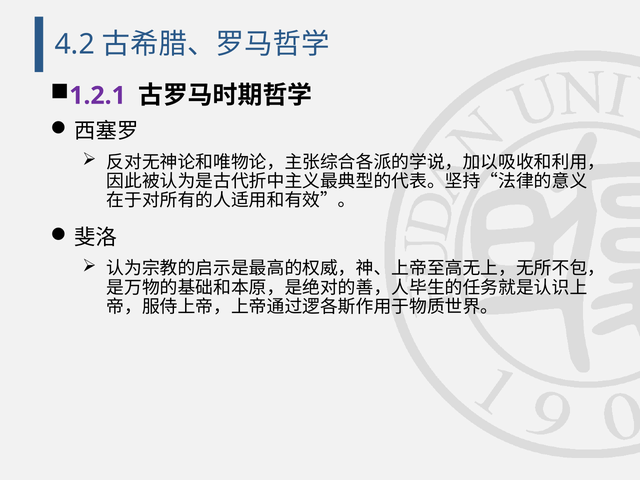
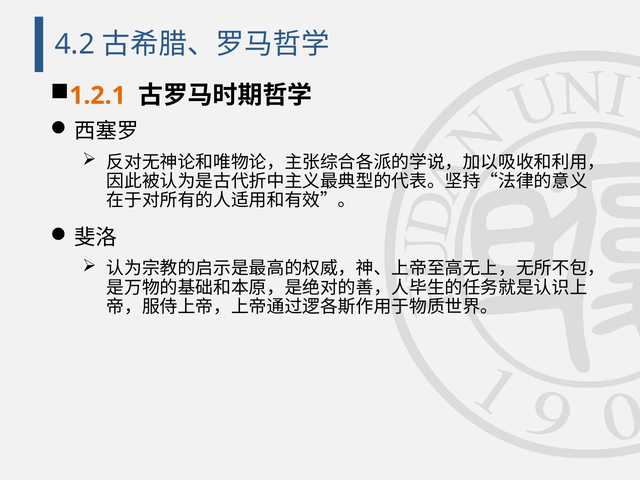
1.2.1 colour: purple -> orange
